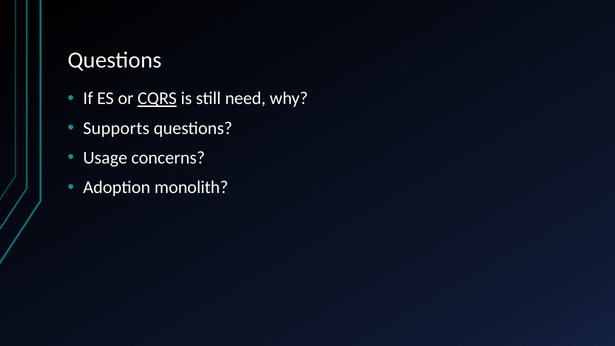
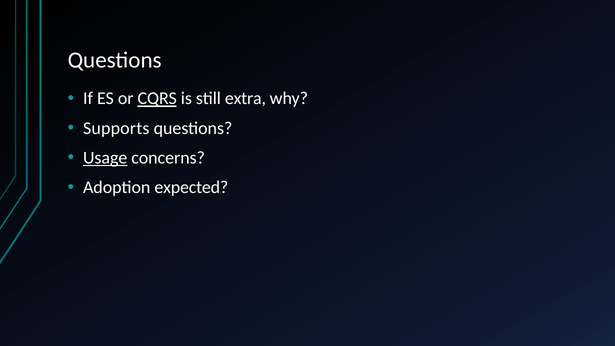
need: need -> extra
Usage underline: none -> present
monolith: monolith -> expected
